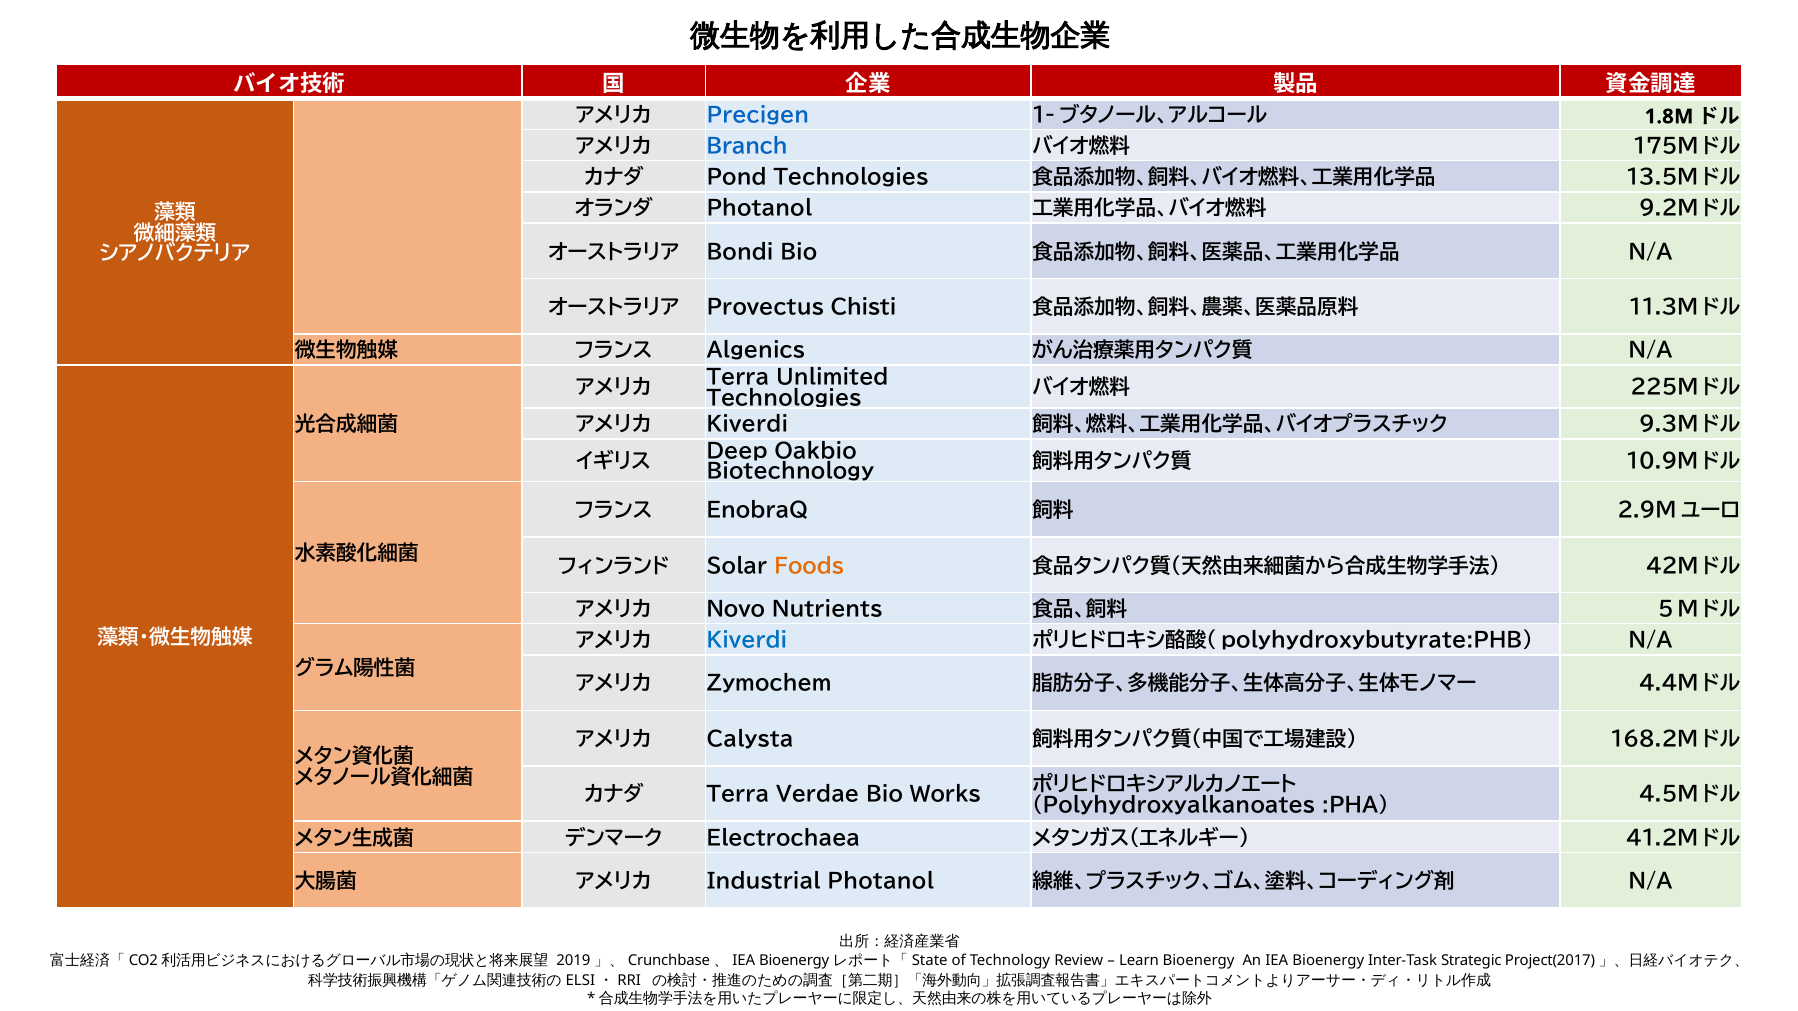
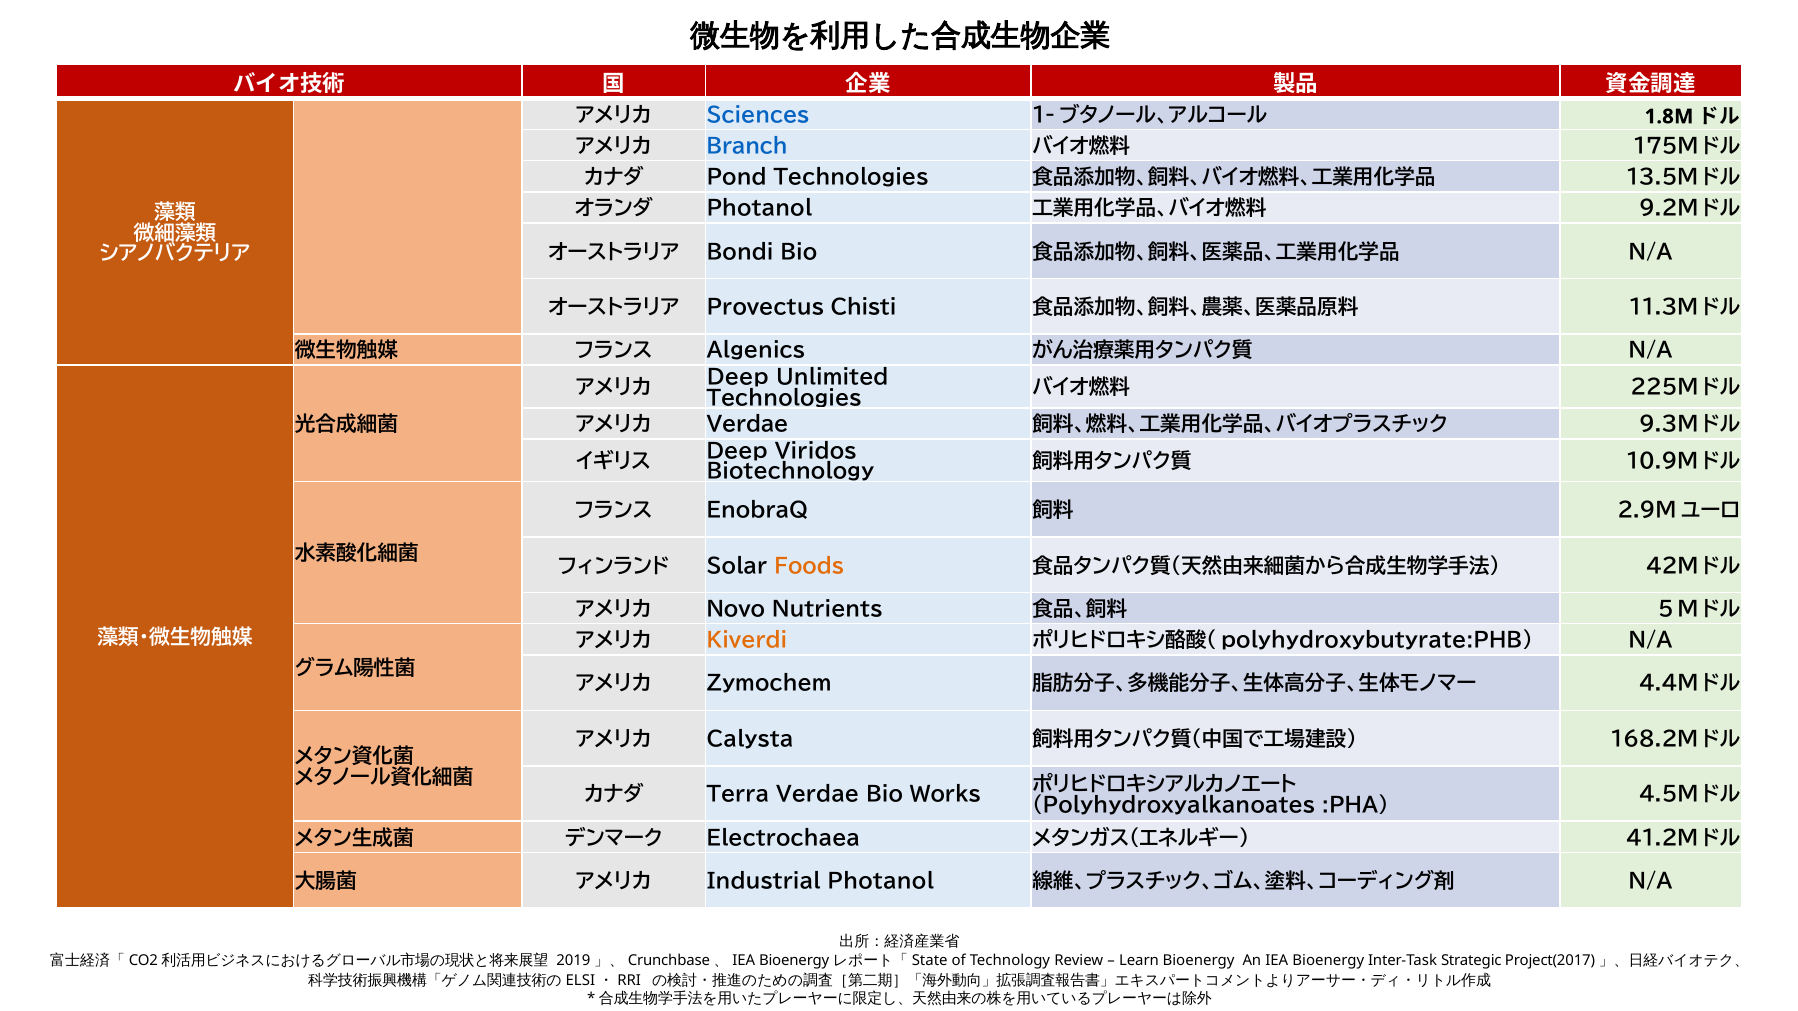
Precigen: Precigen -> Sciences
Terra at (738, 378): Terra -> Deep
Kiverdi at (747, 425): Kiverdi -> Verdae
Oakbio: Oakbio -> Viridos
Kiverdi at (747, 641) colour: blue -> orange
